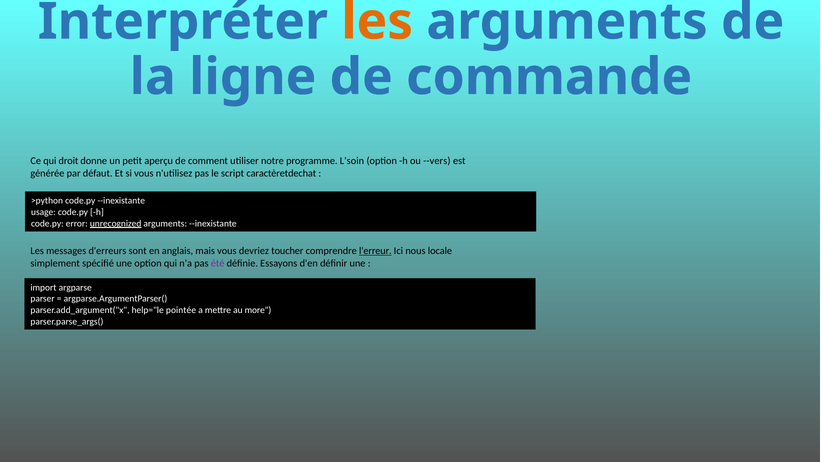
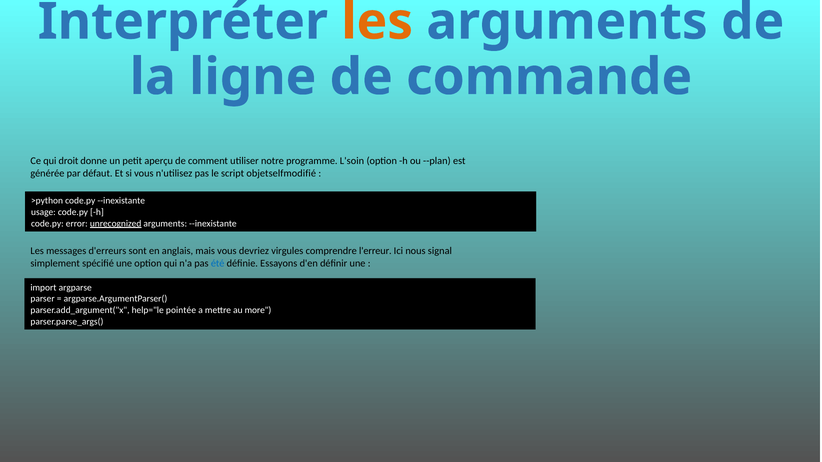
--vers: --vers -> --plan
caractèretdechat: caractèretdechat -> objetselfmodifié
toucher: toucher -> virgules
l'erreur underline: present -> none
locale: locale -> signal
été colour: purple -> blue
